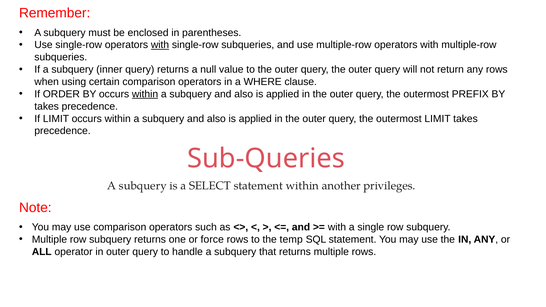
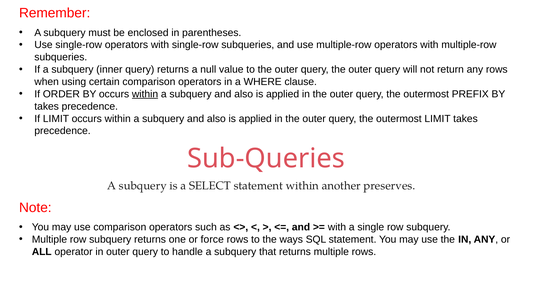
with at (160, 45) underline: present -> none
privileges: privileges -> preserves
temp: temp -> ways
